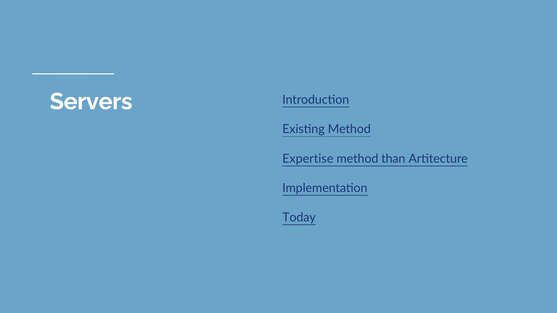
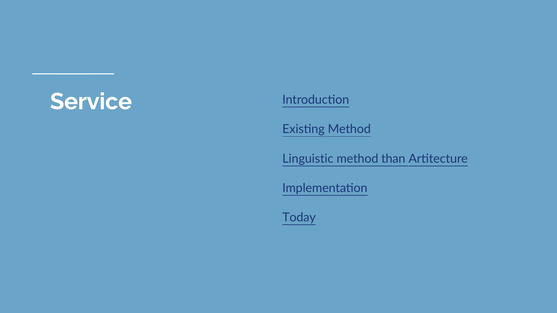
Servers: Servers -> Service
Expertise: Expertise -> Linguistic
